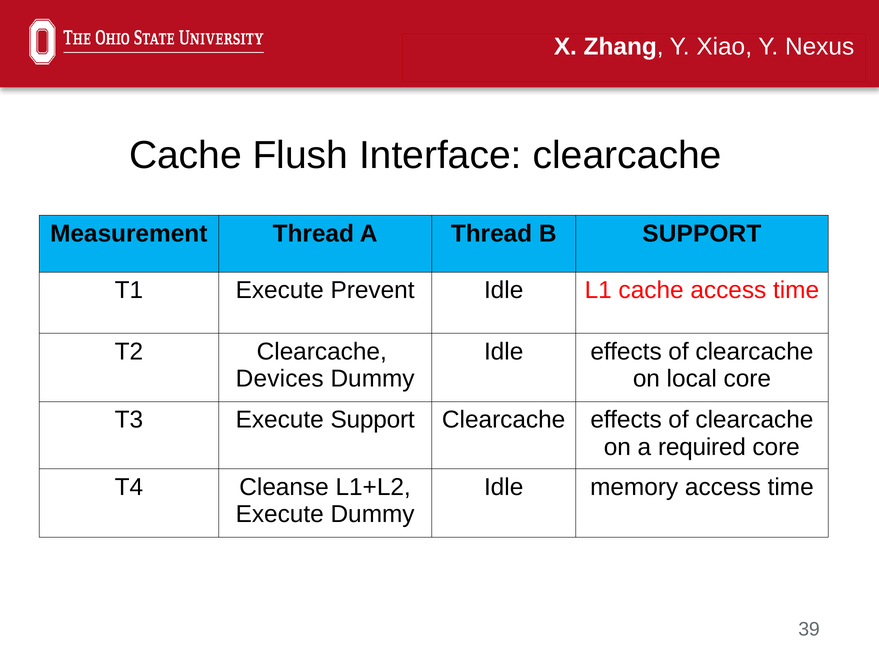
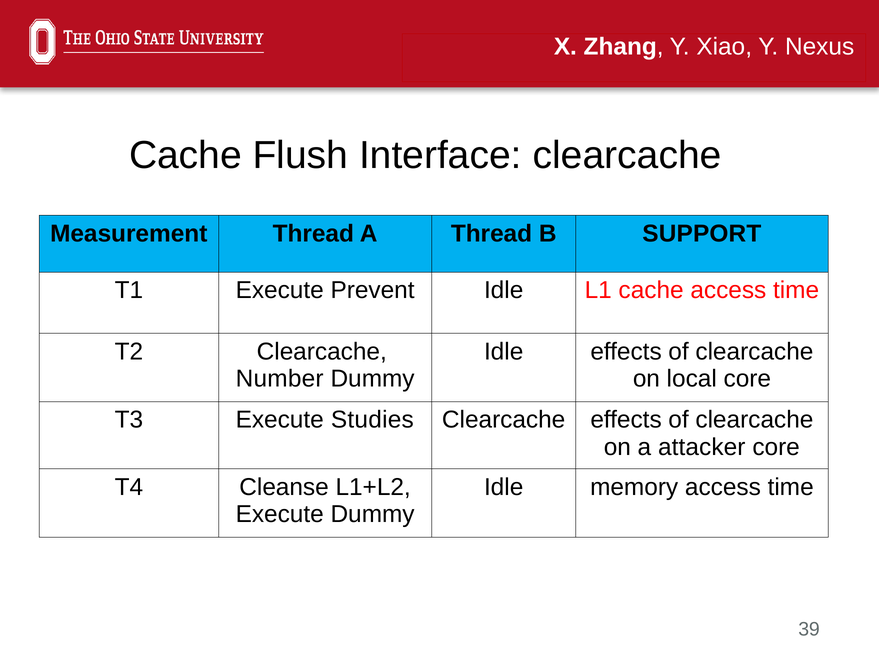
Devices: Devices -> Number
Execute Support: Support -> Studies
required: required -> attacker
